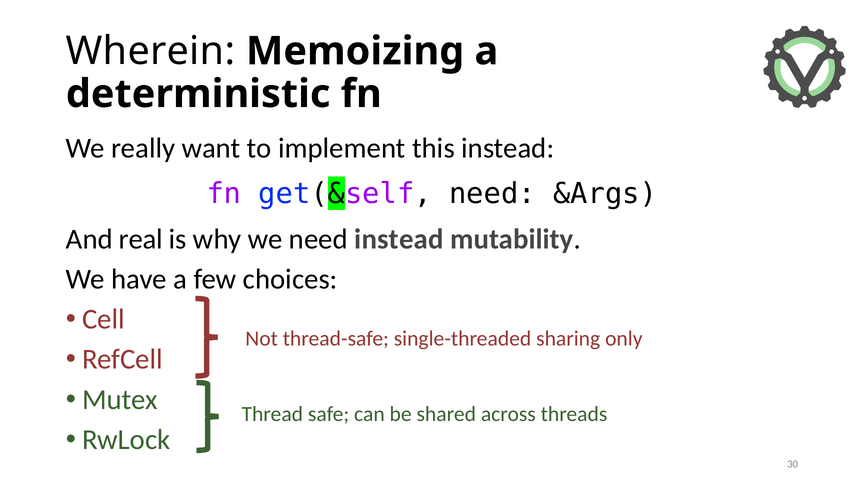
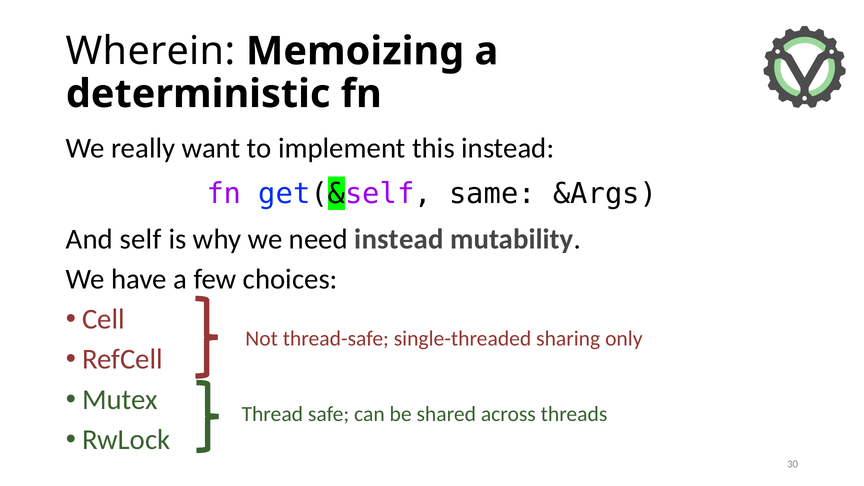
get(&self need: need -> same
real: real -> self
